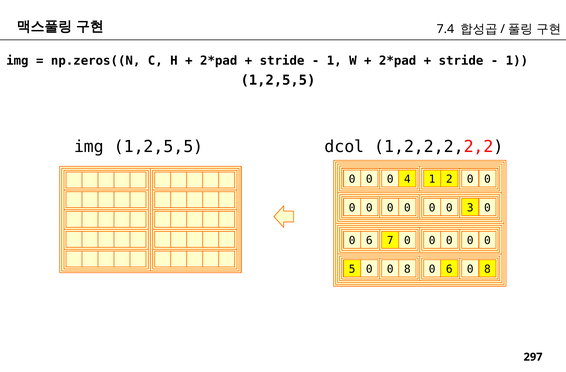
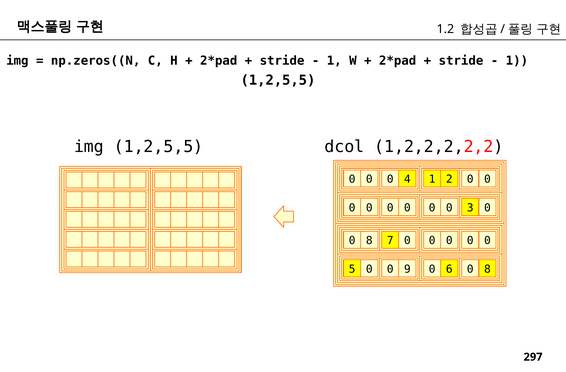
7.4: 7.4 -> 1.2
6 at (369, 240): 6 -> 8
0 0 8: 8 -> 9
